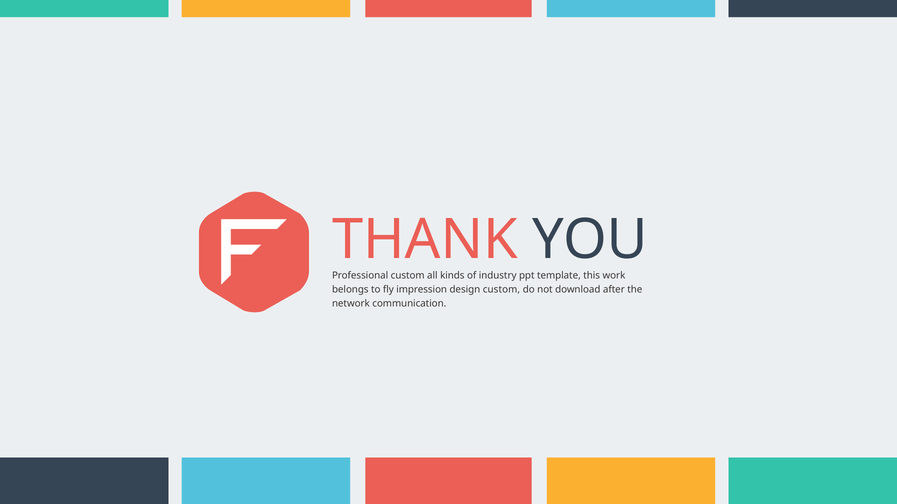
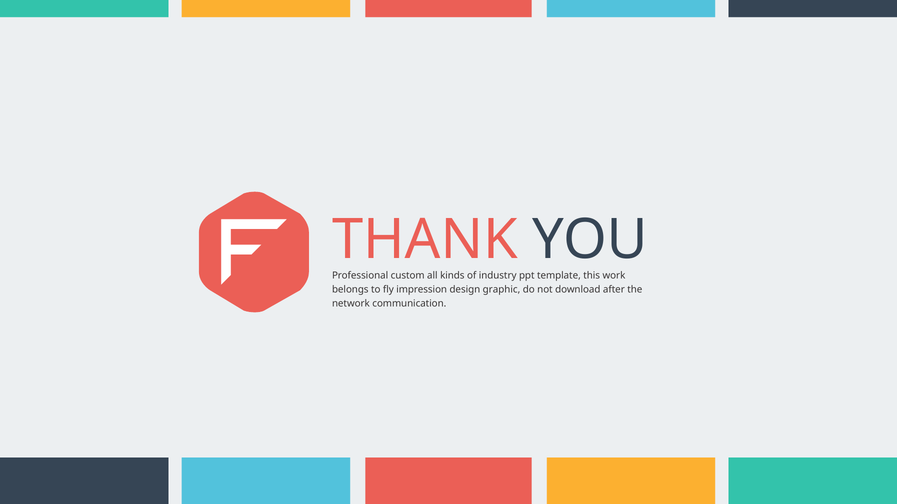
design custom: custom -> graphic
